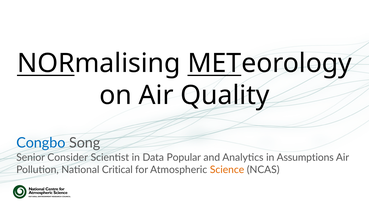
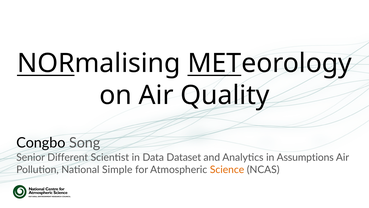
Congbo colour: blue -> black
Consider: Consider -> Different
Popular: Popular -> Dataset
Critical: Critical -> Simple
